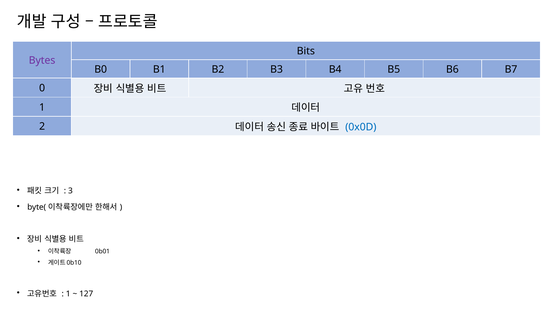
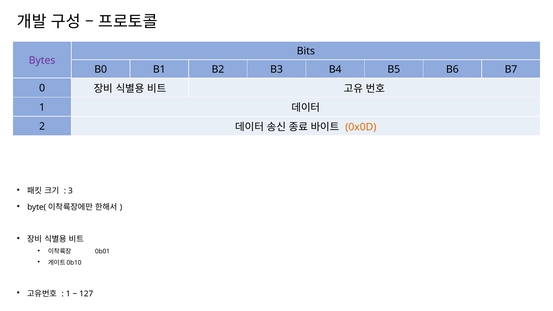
0x0D colour: blue -> orange
